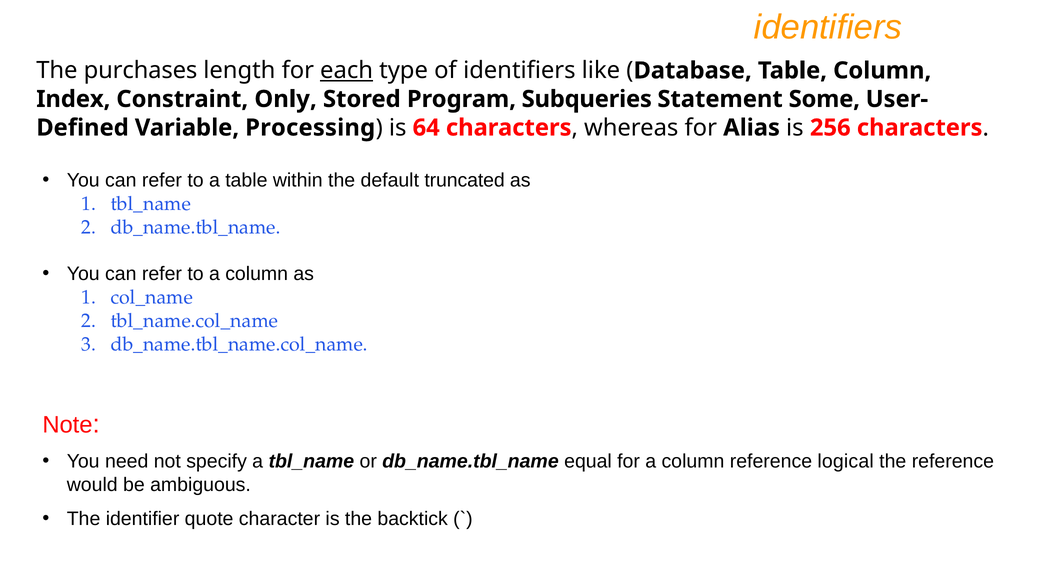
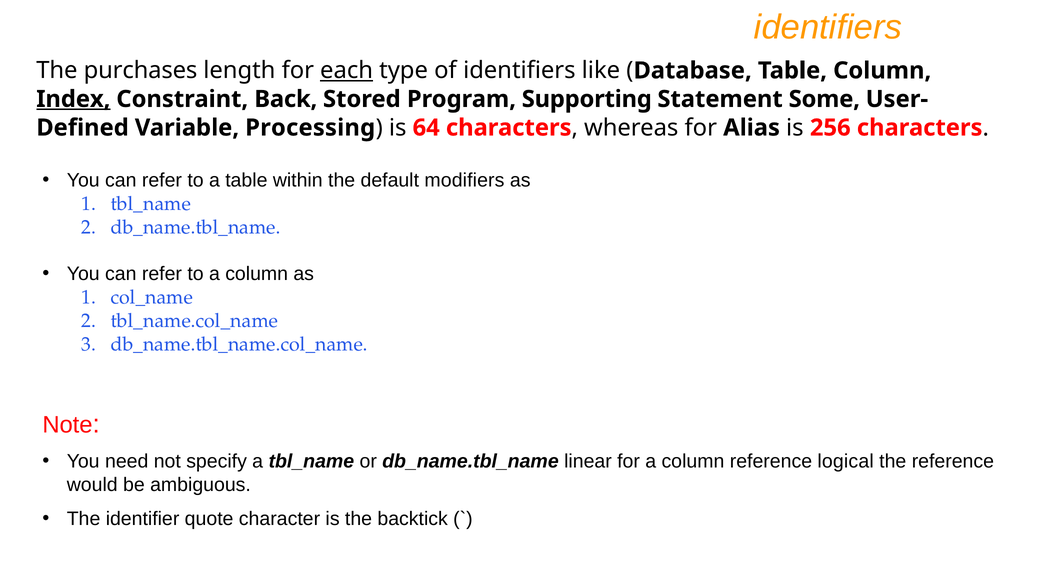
Index underline: none -> present
Only: Only -> Back
Subqueries: Subqueries -> Supporting
truncated: truncated -> modifiers
equal: equal -> linear
